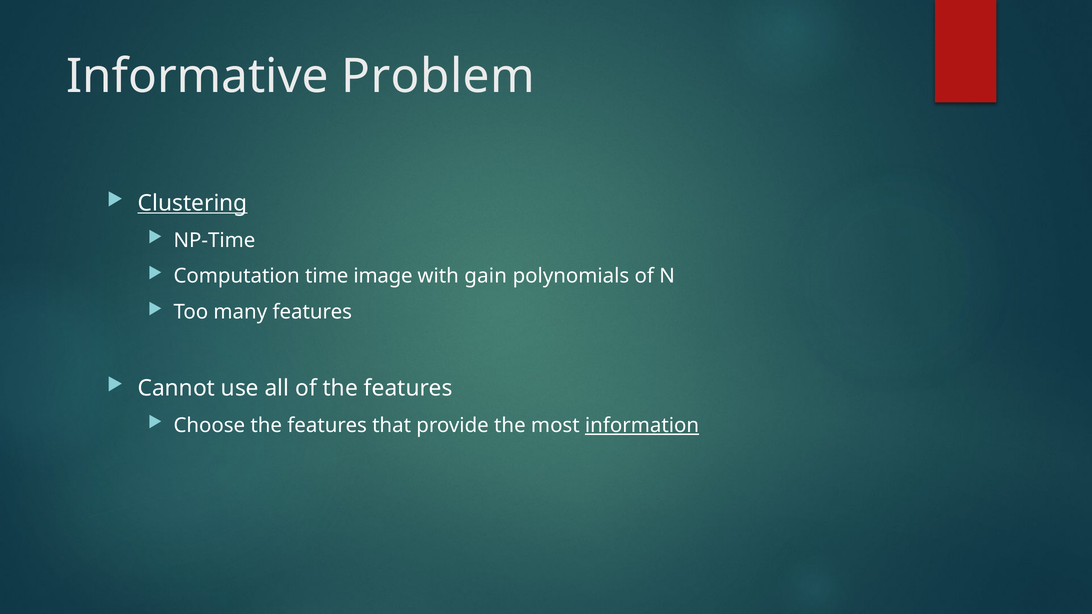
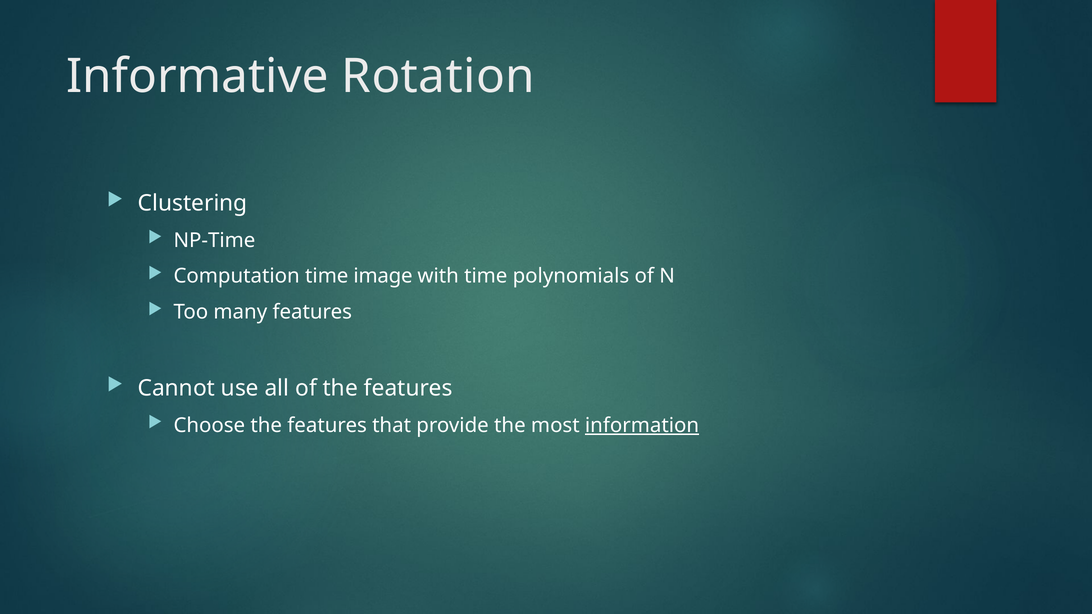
Problem: Problem -> Rotation
Clustering underline: present -> none
with gain: gain -> time
